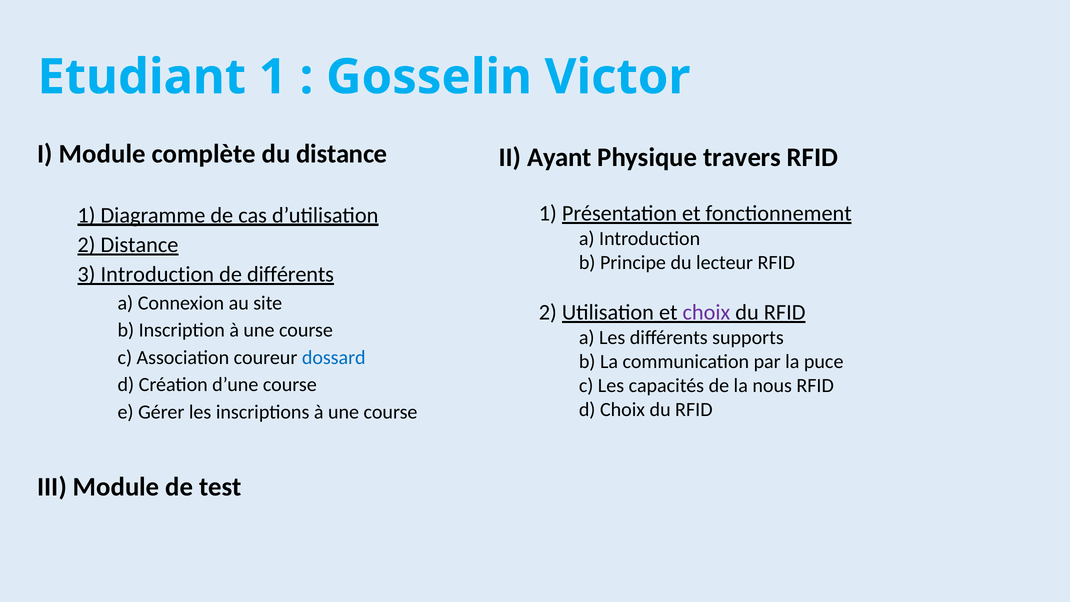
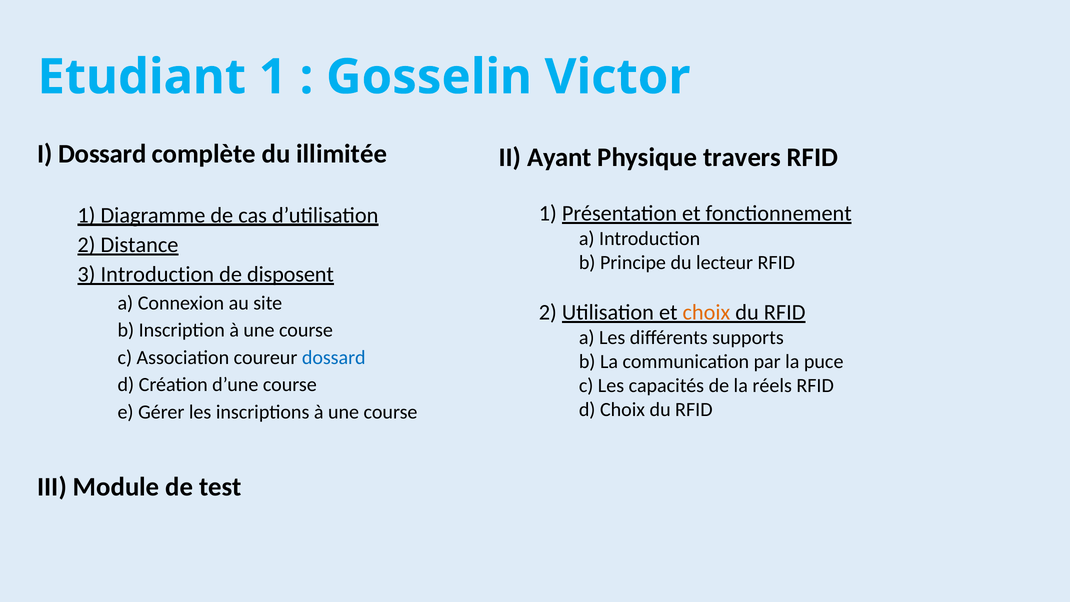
I Module: Module -> Dossard
du distance: distance -> illimitée
de différents: différents -> disposent
choix at (706, 312) colour: purple -> orange
nous: nous -> réels
